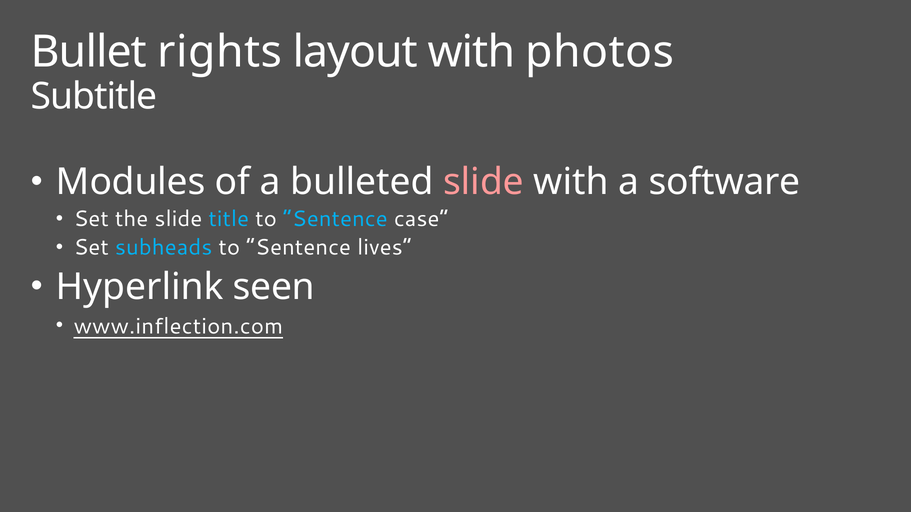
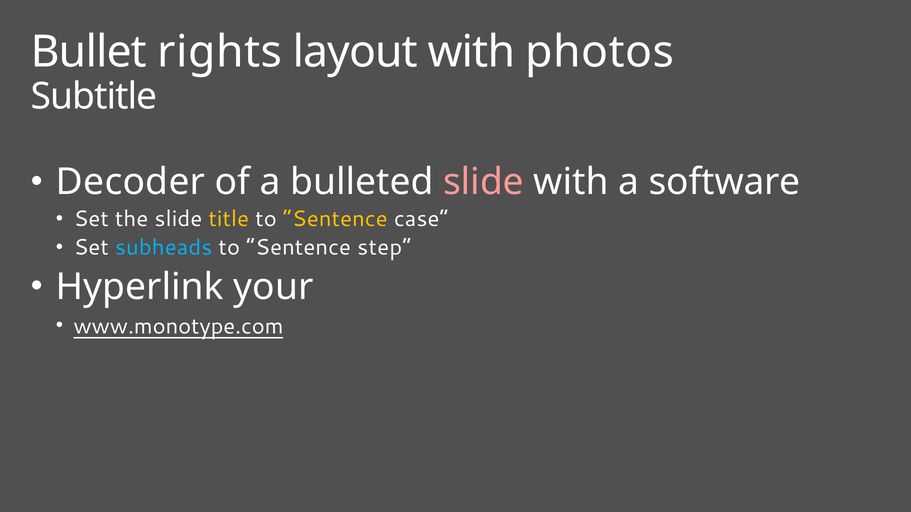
Modules: Modules -> Decoder
title colour: light blue -> yellow
Sentence at (335, 219) colour: light blue -> yellow
lives: lives -> step
seen: seen -> your
www.inflection.com: www.inflection.com -> www.monotype.com
